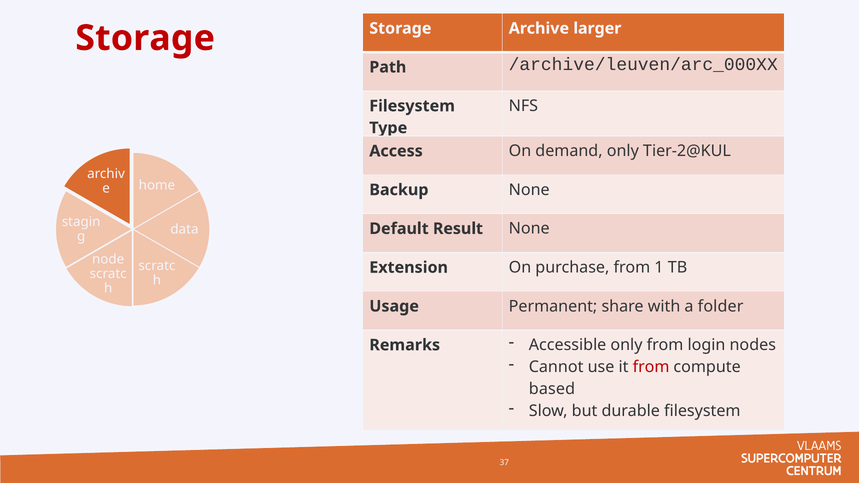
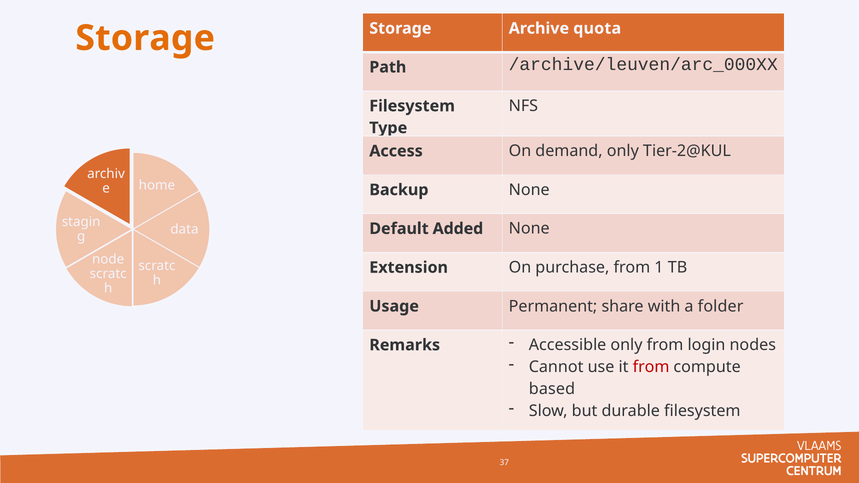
Storage at (145, 38) colour: red -> orange
larger: larger -> quota
Result: Result -> Added
